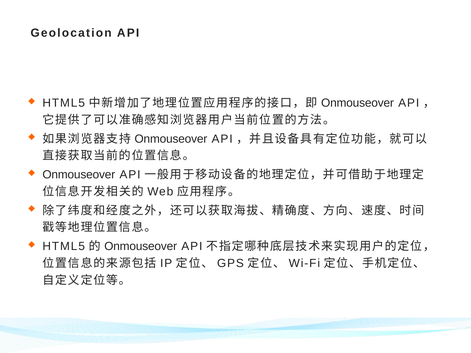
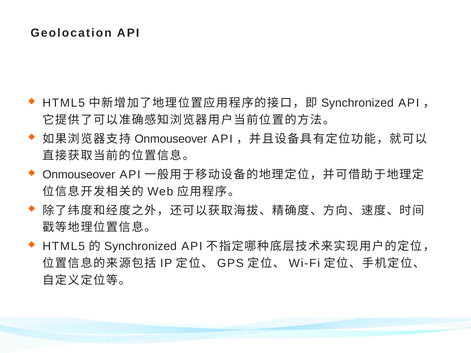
Onmouseover at (358, 103): Onmouseover -> Synchronized
Onmouseover at (141, 246): Onmouseover -> Synchronized
